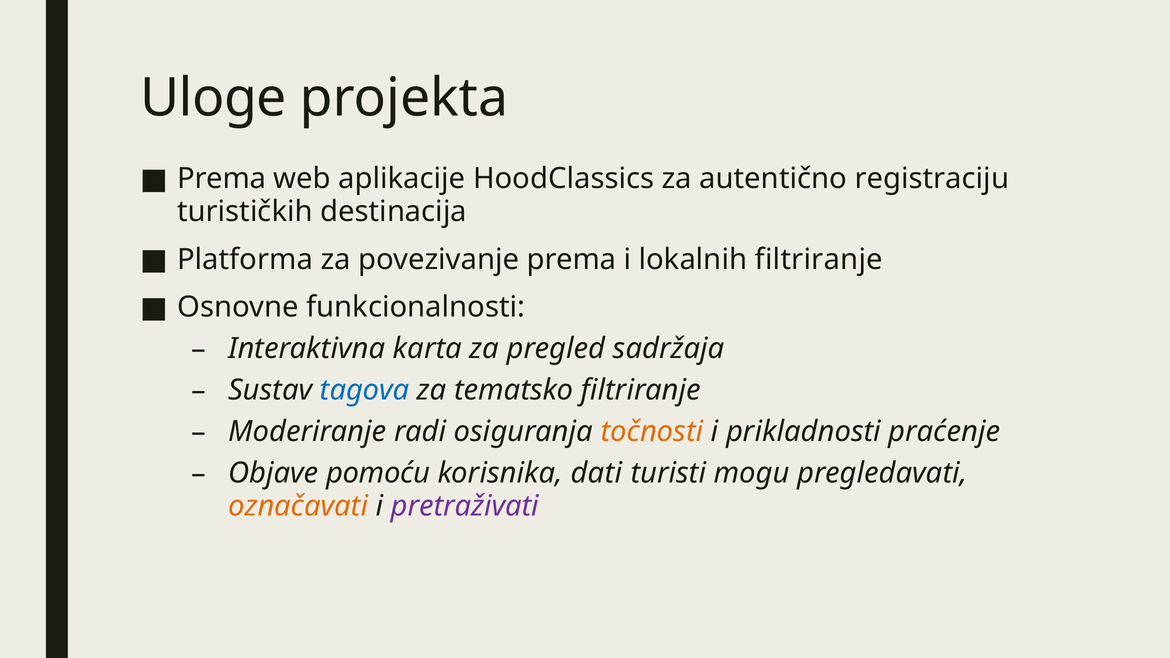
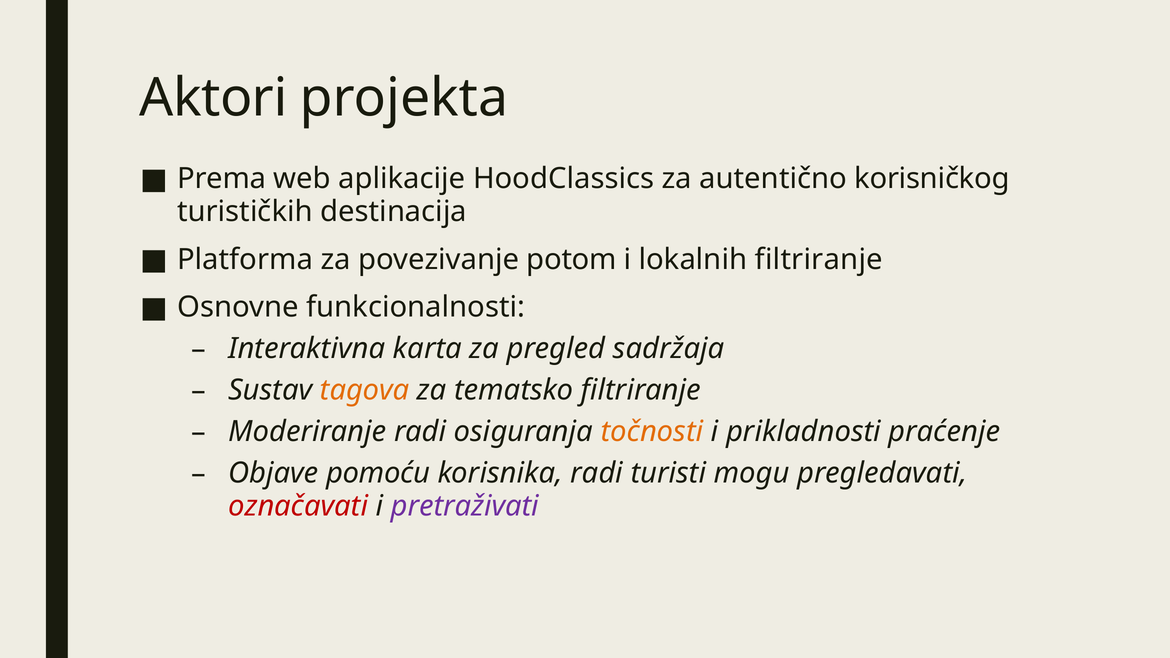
Uloge: Uloge -> Aktori
registraciju: registraciju -> korisničkog
povezivanje prema: prema -> potom
tagova colour: blue -> orange
korisnika dati: dati -> radi
označavati colour: orange -> red
